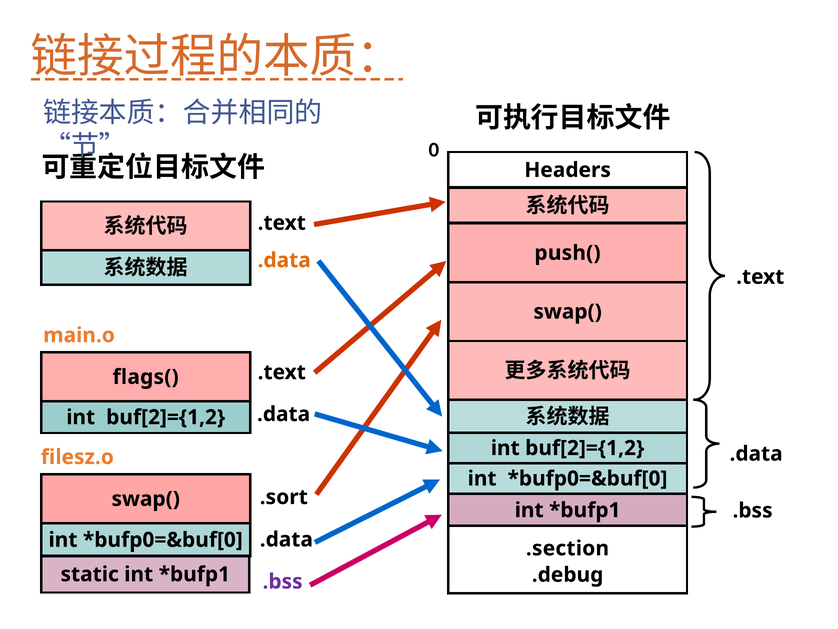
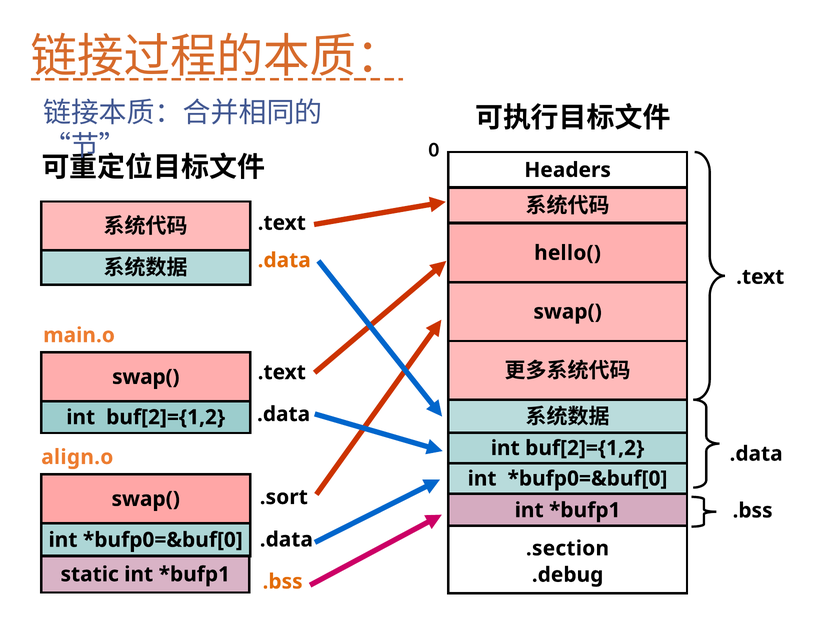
push(: push( -> hello(
flags( at (146, 377): flags( -> swap(
filesz.o: filesz.o -> align.o
.bss at (283, 581) colour: purple -> orange
